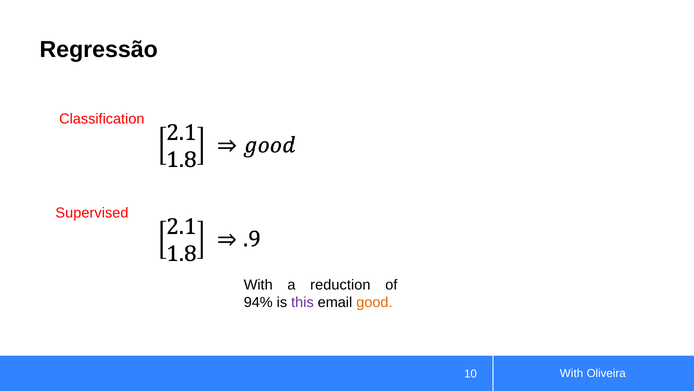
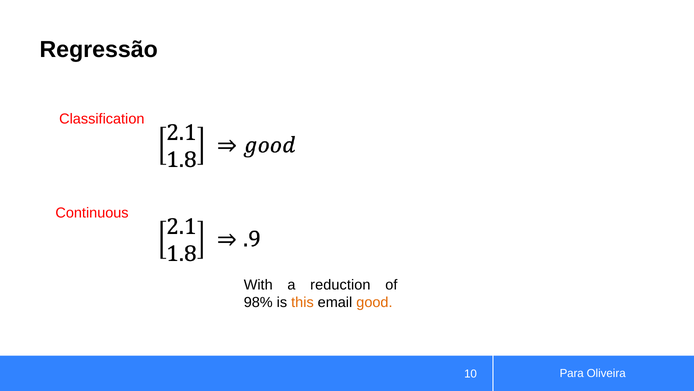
Supervised: Supervised -> Continuous
94%: 94% -> 98%
this colour: purple -> orange
With at (572, 373): With -> Para
